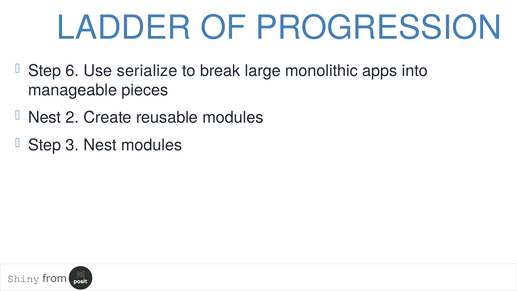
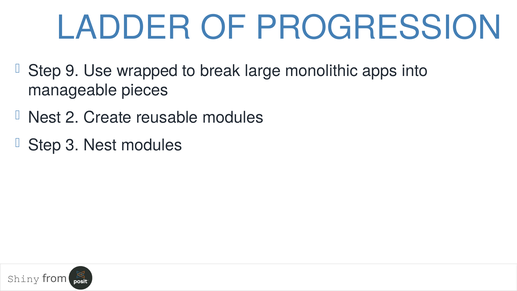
6: 6 -> 9
serialize: serialize -> wrapped
